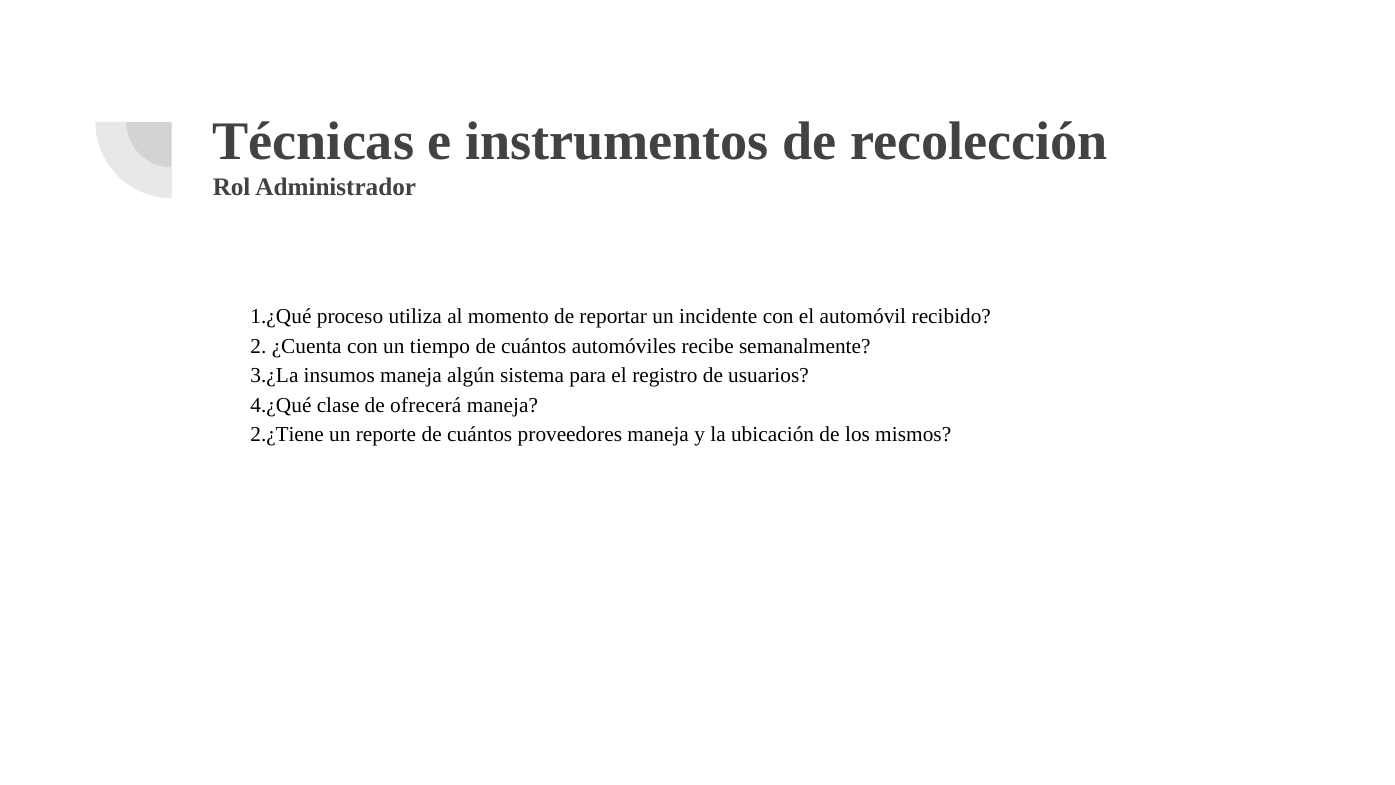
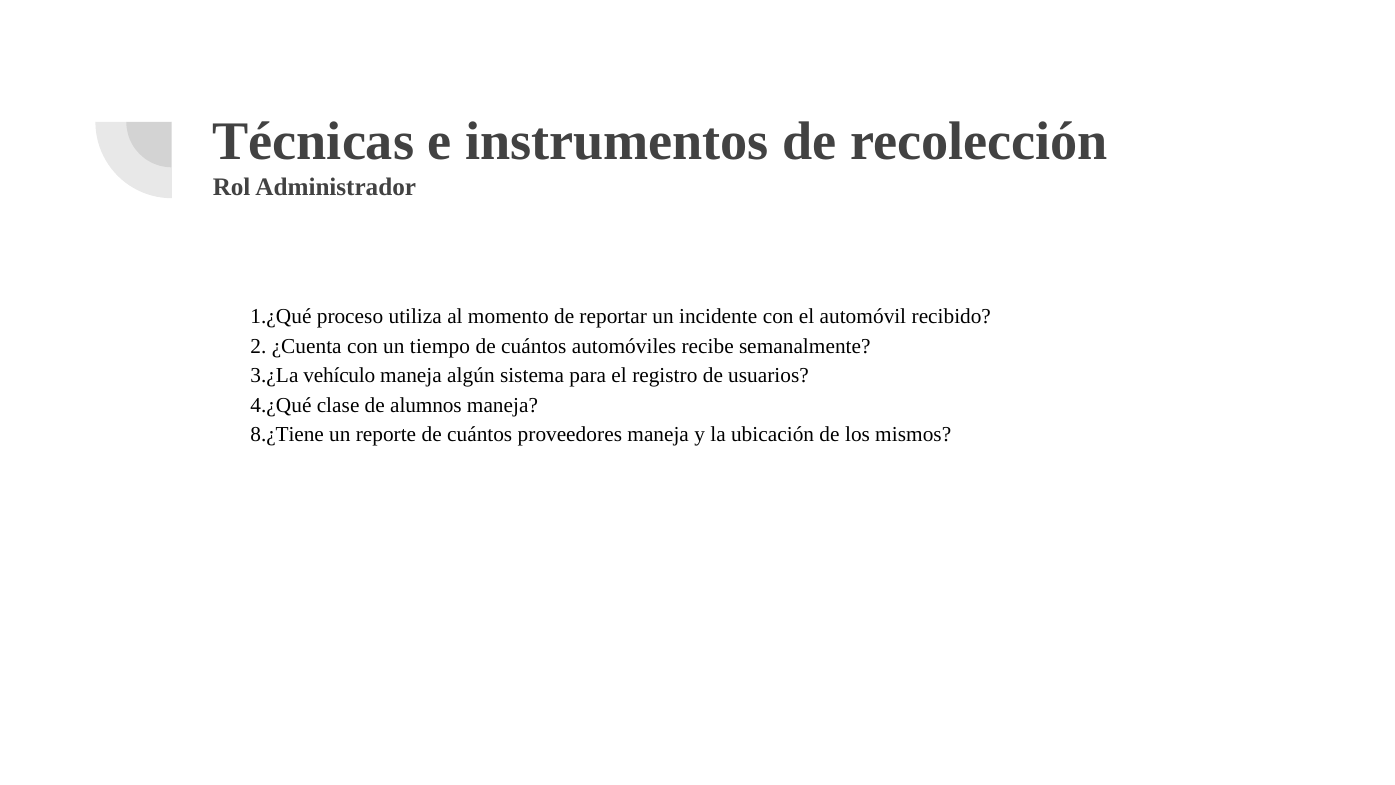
insumos: insumos -> vehículo
ofrecerá: ofrecerá -> alumnos
2.¿Tiene: 2.¿Tiene -> 8.¿Tiene
